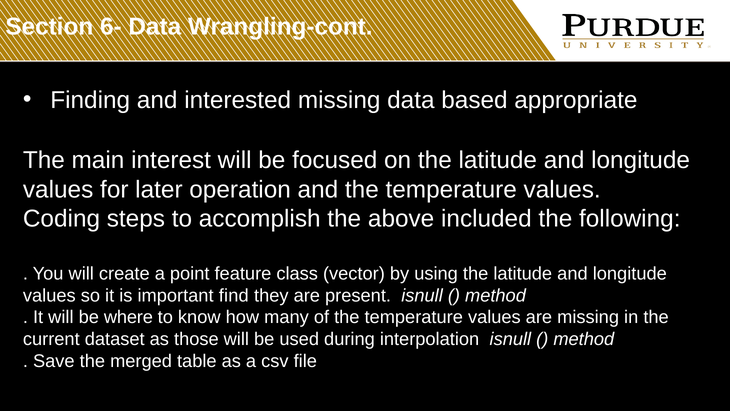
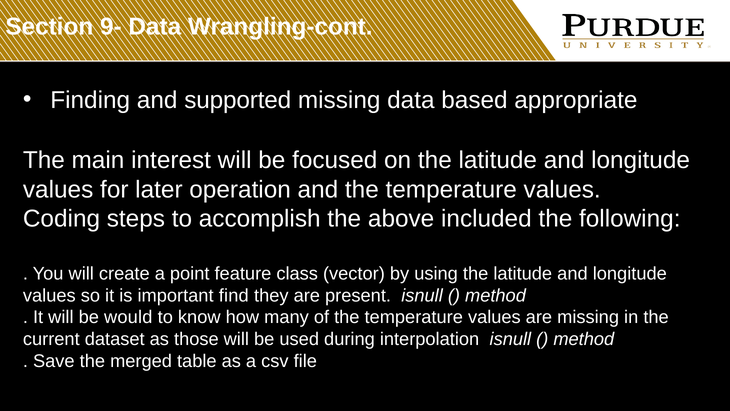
6-: 6- -> 9-
interested: interested -> supported
where: where -> would
